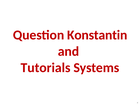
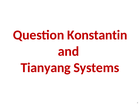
Tutorials: Tutorials -> Tianyang
